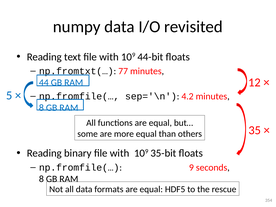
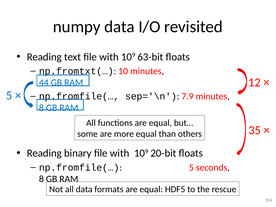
44-bit: 44-bit -> 63-bit
77: 77 -> 10
4.2: 4.2 -> 7.9
35-bit: 35-bit -> 20-bit
np.fromfile(… 9: 9 -> 5
